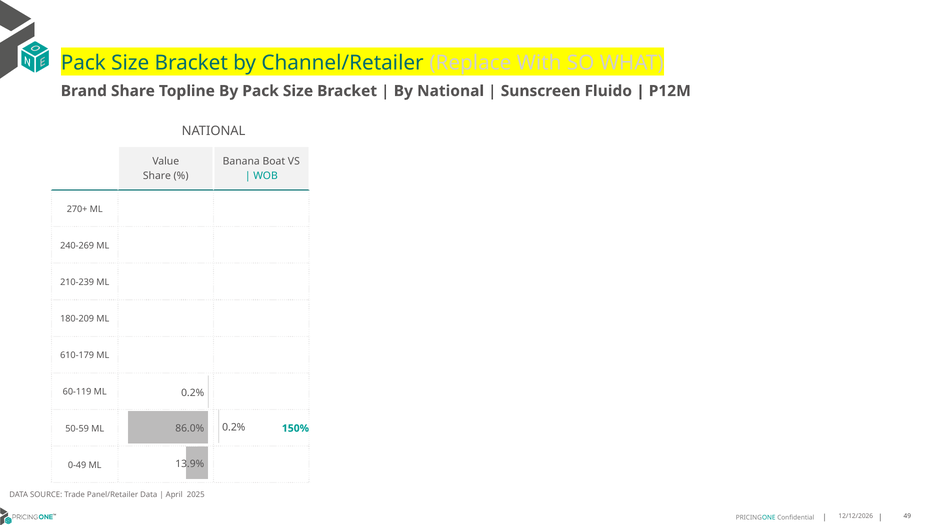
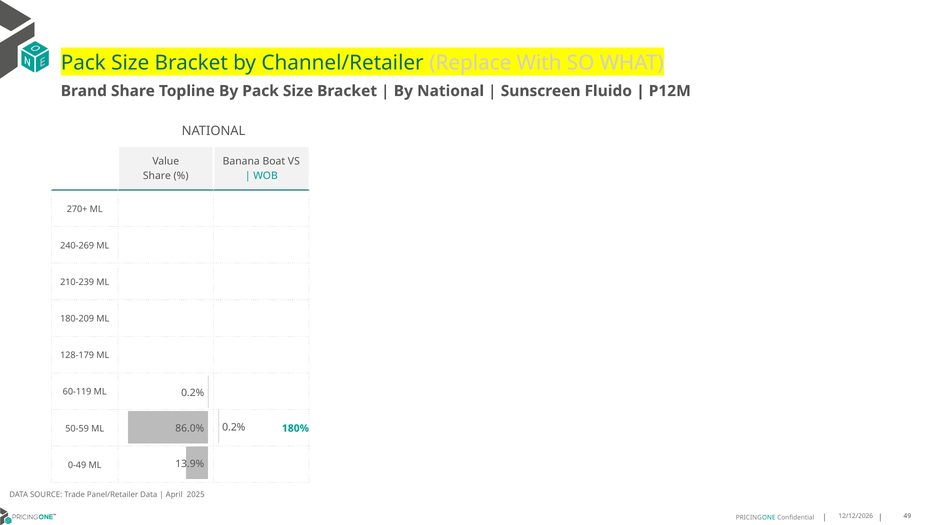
610-179: 610-179 -> 128-179
150%: 150% -> 180%
